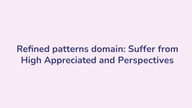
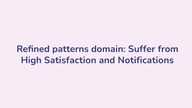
Appreciated: Appreciated -> Satisfaction
Perspectives: Perspectives -> Notifications
